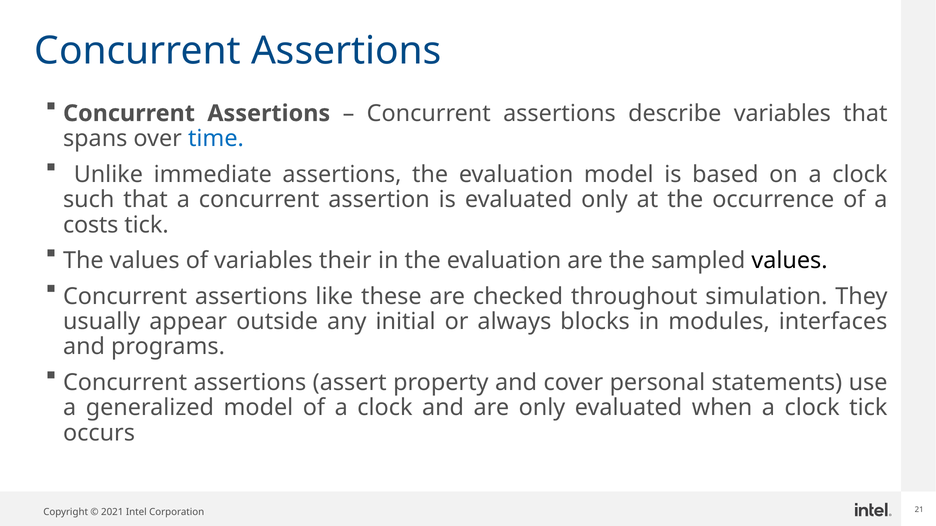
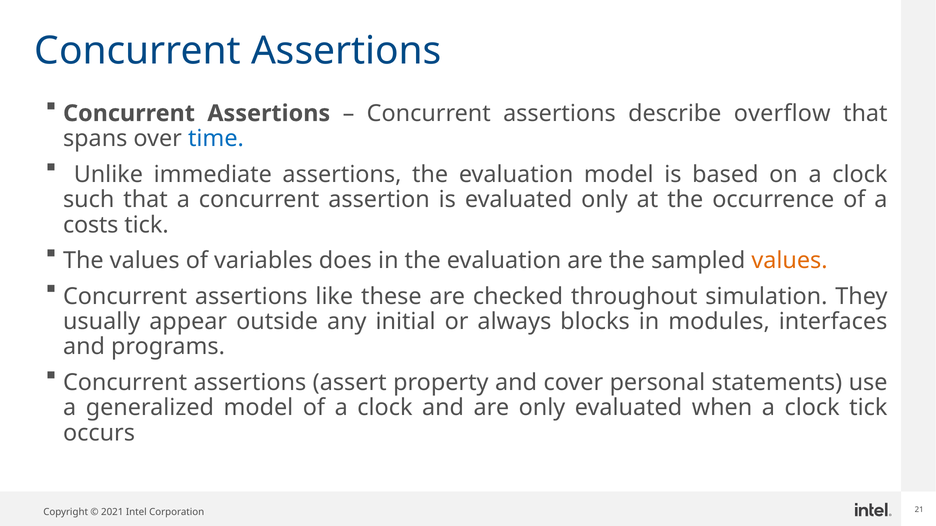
describe variables: variables -> overflow
their: their -> does
values at (789, 261) colour: black -> orange
